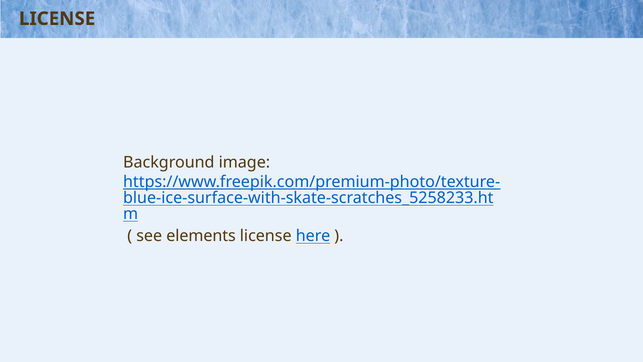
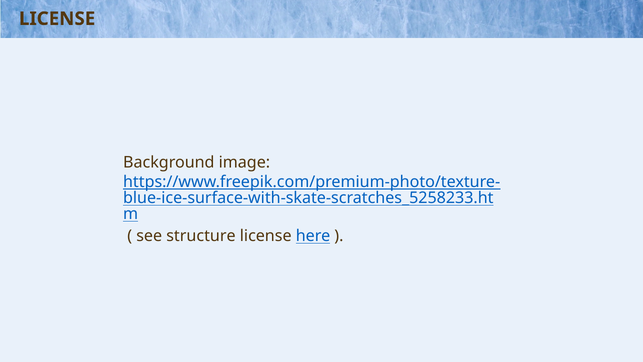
elements: elements -> structure
